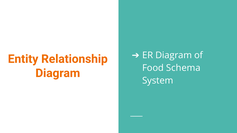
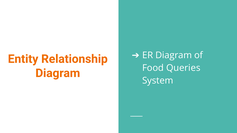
Schema: Schema -> Queries
